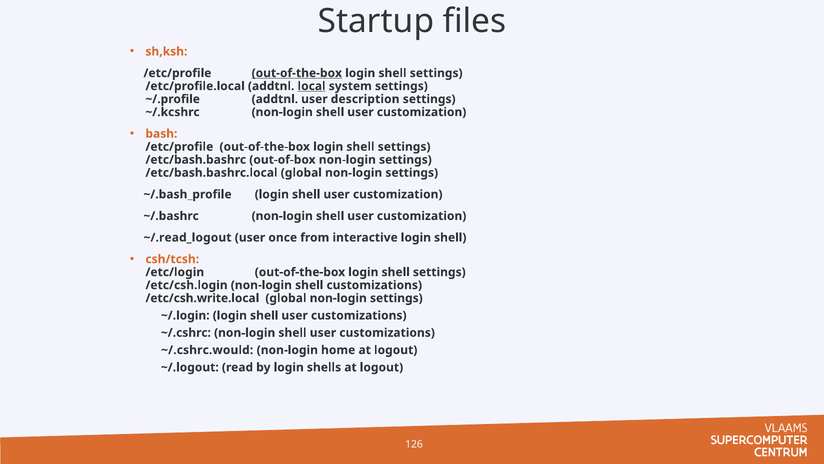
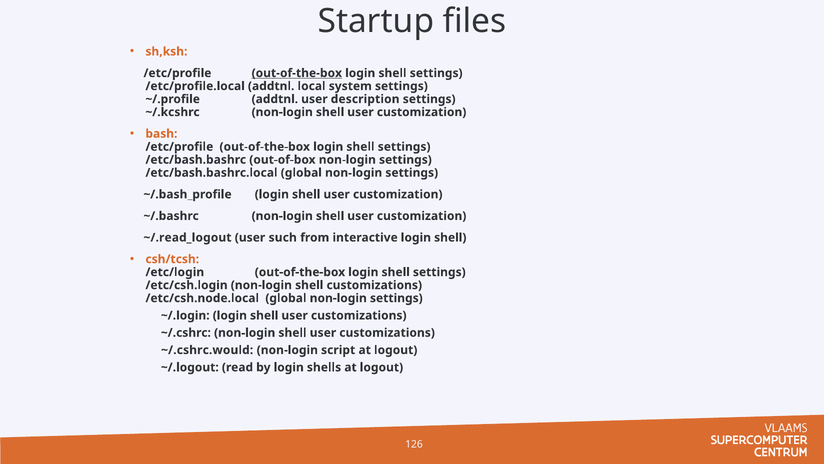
local underline: present -> none
once: once -> such
/etc/csh.write.local: /etc/csh.write.local -> /etc/csh.node.local
home: home -> script
